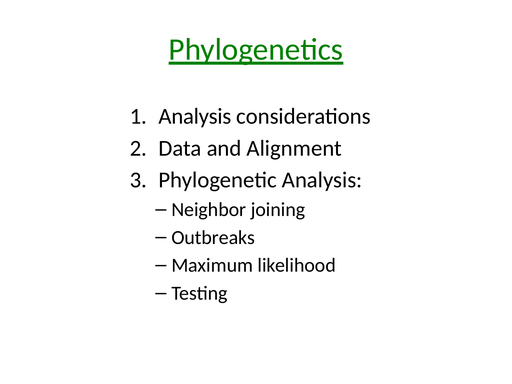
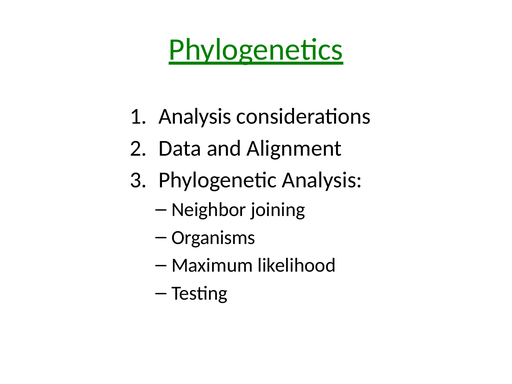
Outbreaks: Outbreaks -> Organisms
